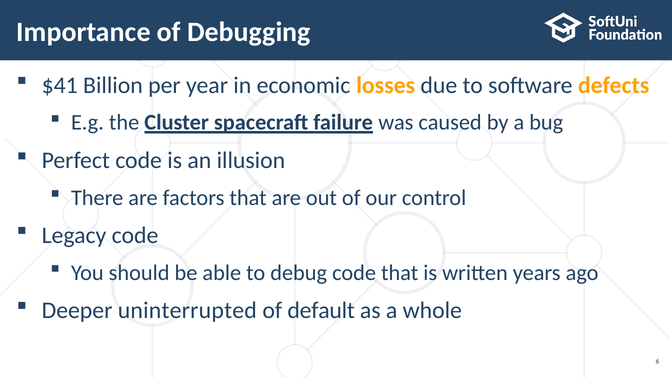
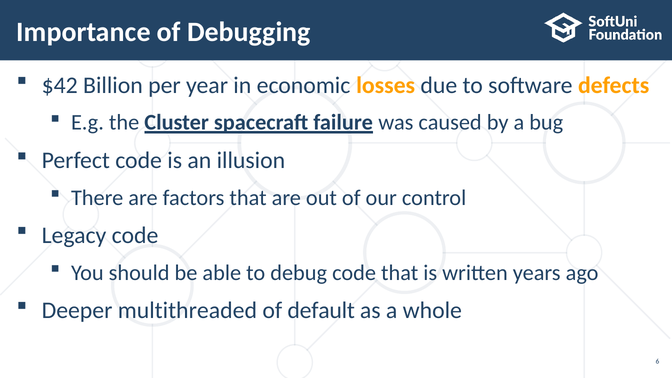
$41: $41 -> $42
uninterrupted: uninterrupted -> multithreaded
